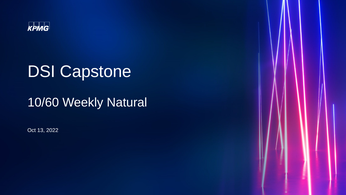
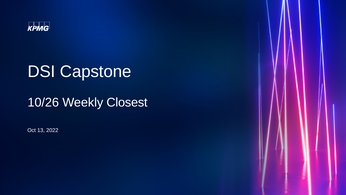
10/60: 10/60 -> 10/26
Natural: Natural -> Closest
